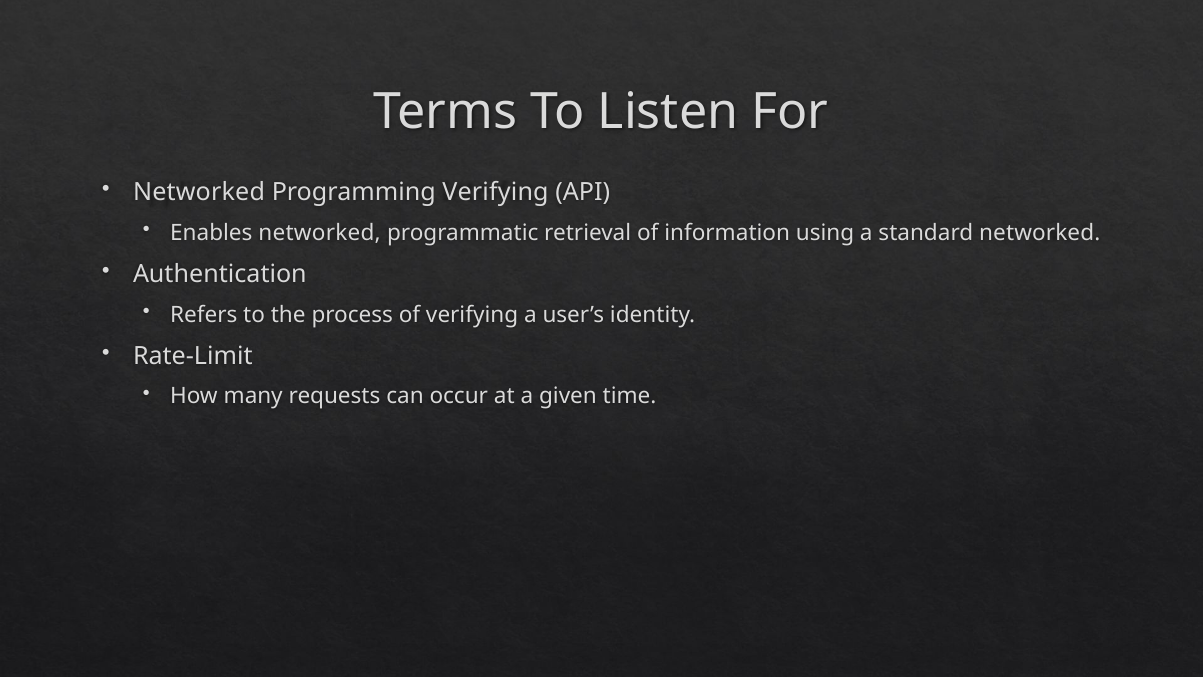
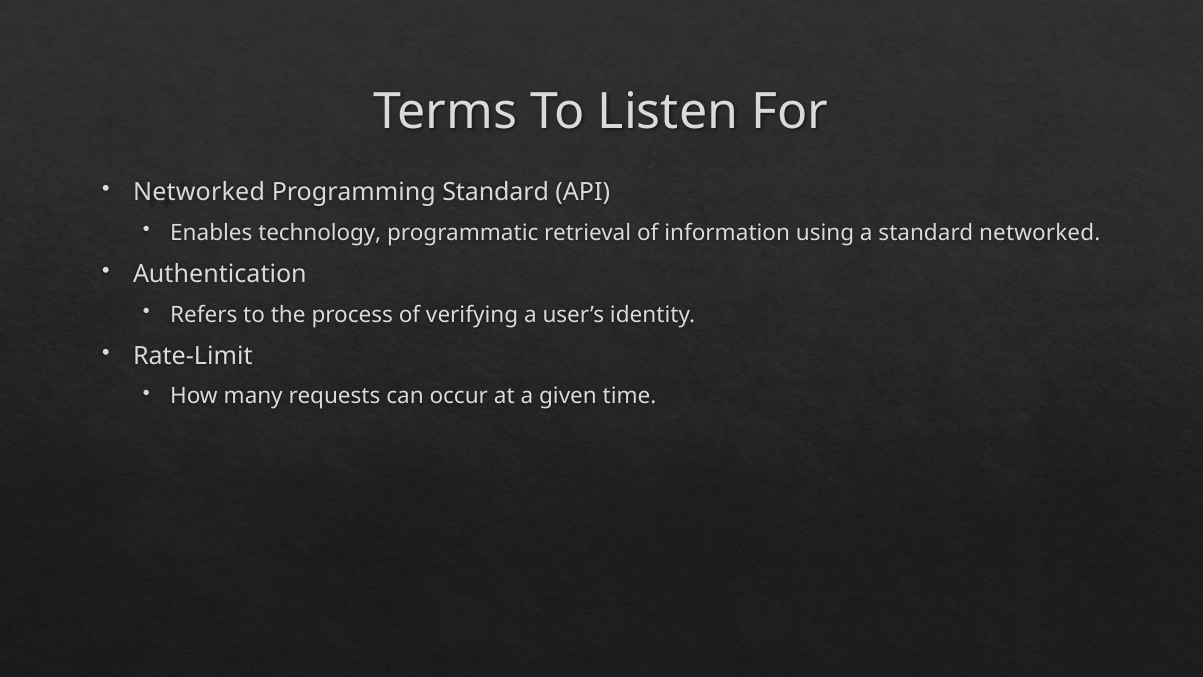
Programming Verifying: Verifying -> Standard
Enables networked: networked -> technology
